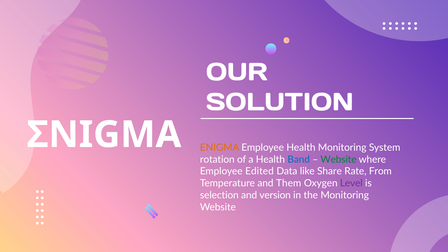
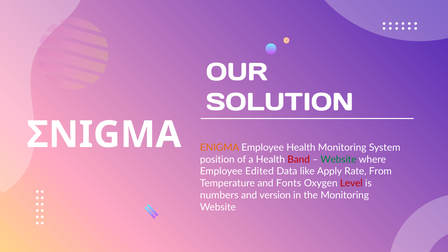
rotation: rotation -> position
Band colour: blue -> red
Share: Share -> Apply
Them: Them -> Fonts
Level colour: purple -> red
selection: selection -> numbers
